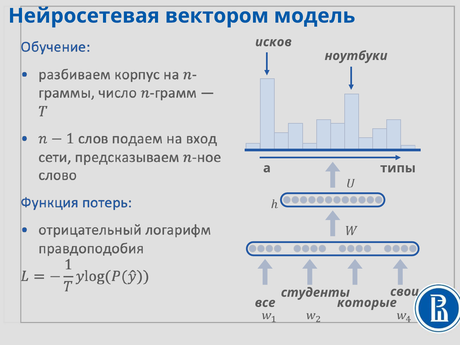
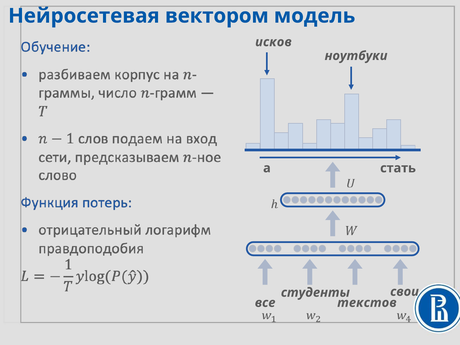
типы: типы -> стать
которые: которые -> текстов
